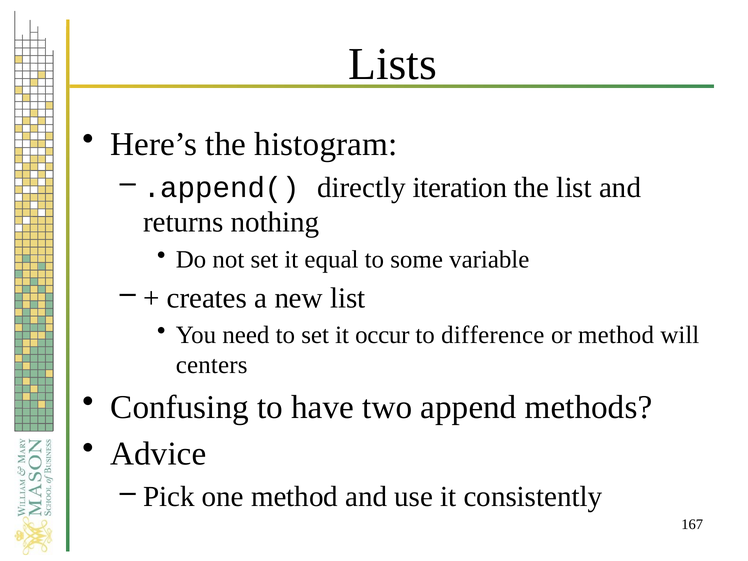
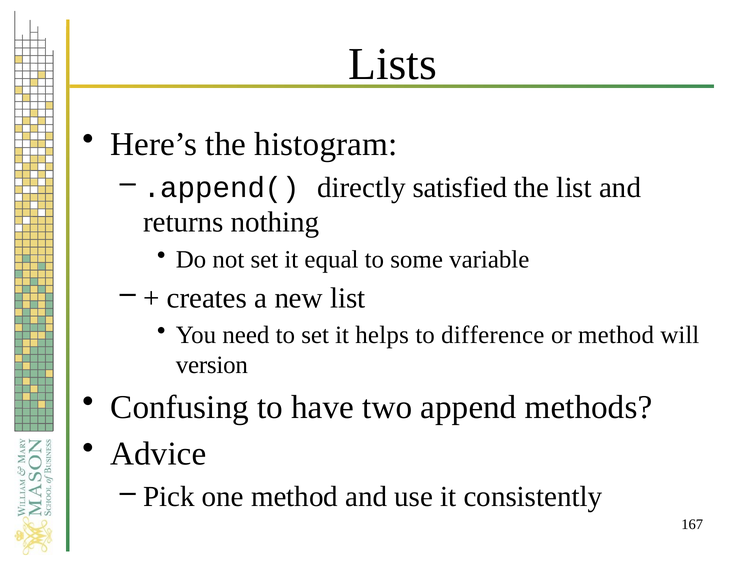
iteration: iteration -> satisfied
occur: occur -> helps
centers: centers -> version
